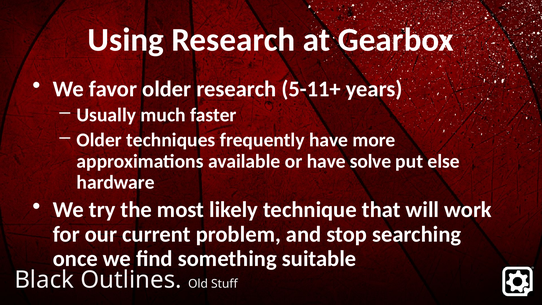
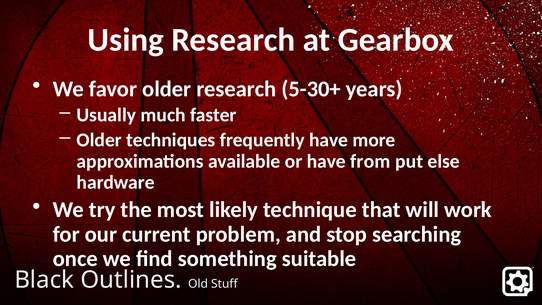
5-11+: 5-11+ -> 5-30+
solve: solve -> from
